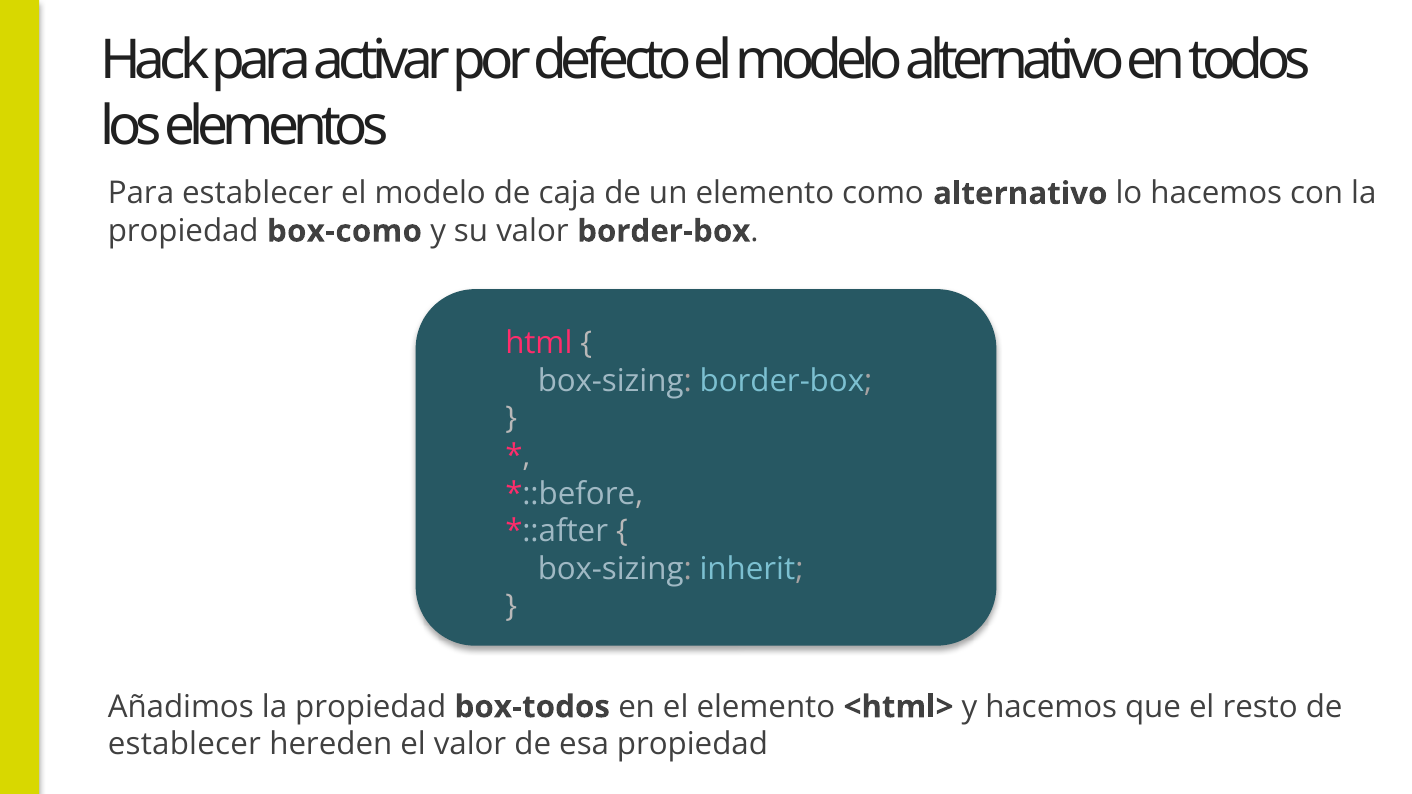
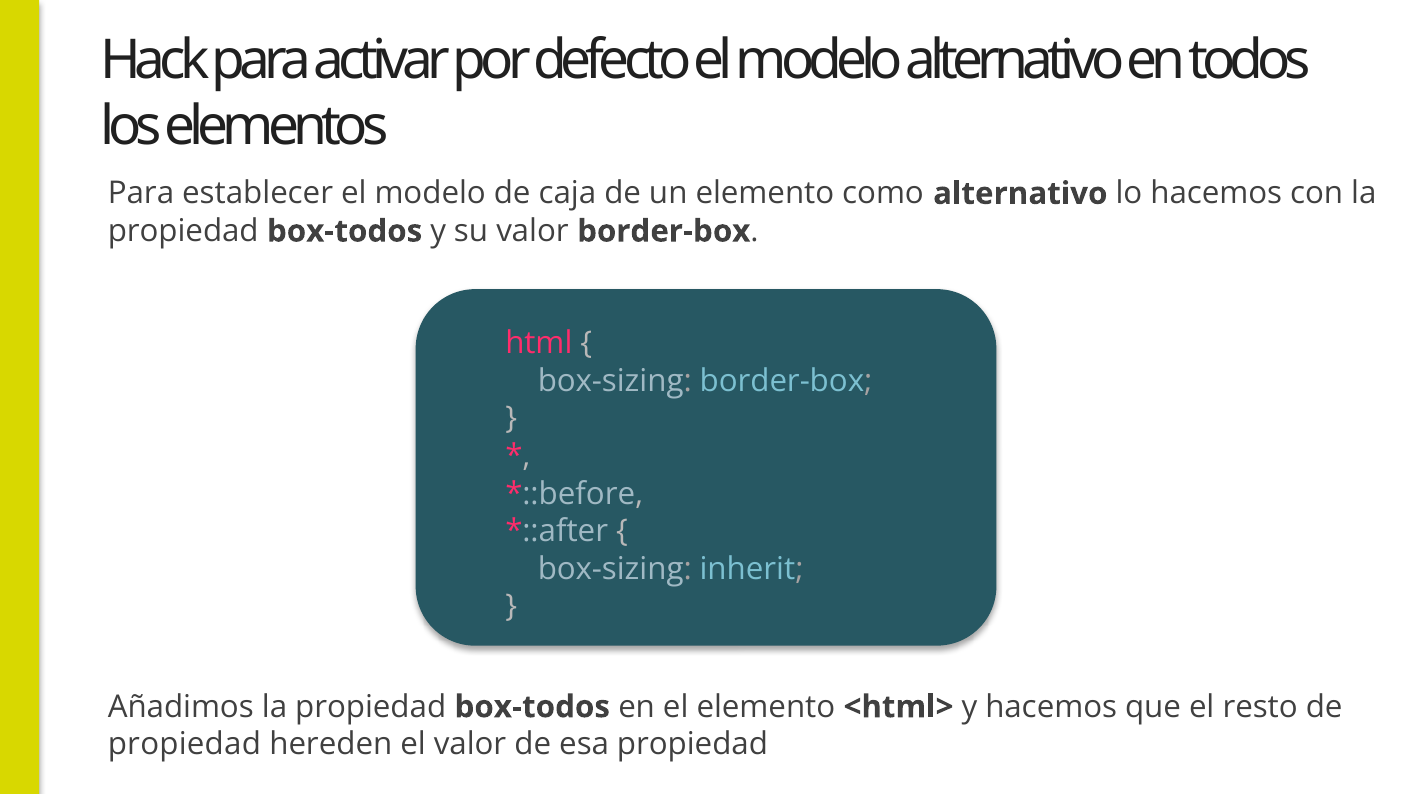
box-como at (344, 231): box-como -> box-todos
establecer at (184, 745): establecer -> propiedad
